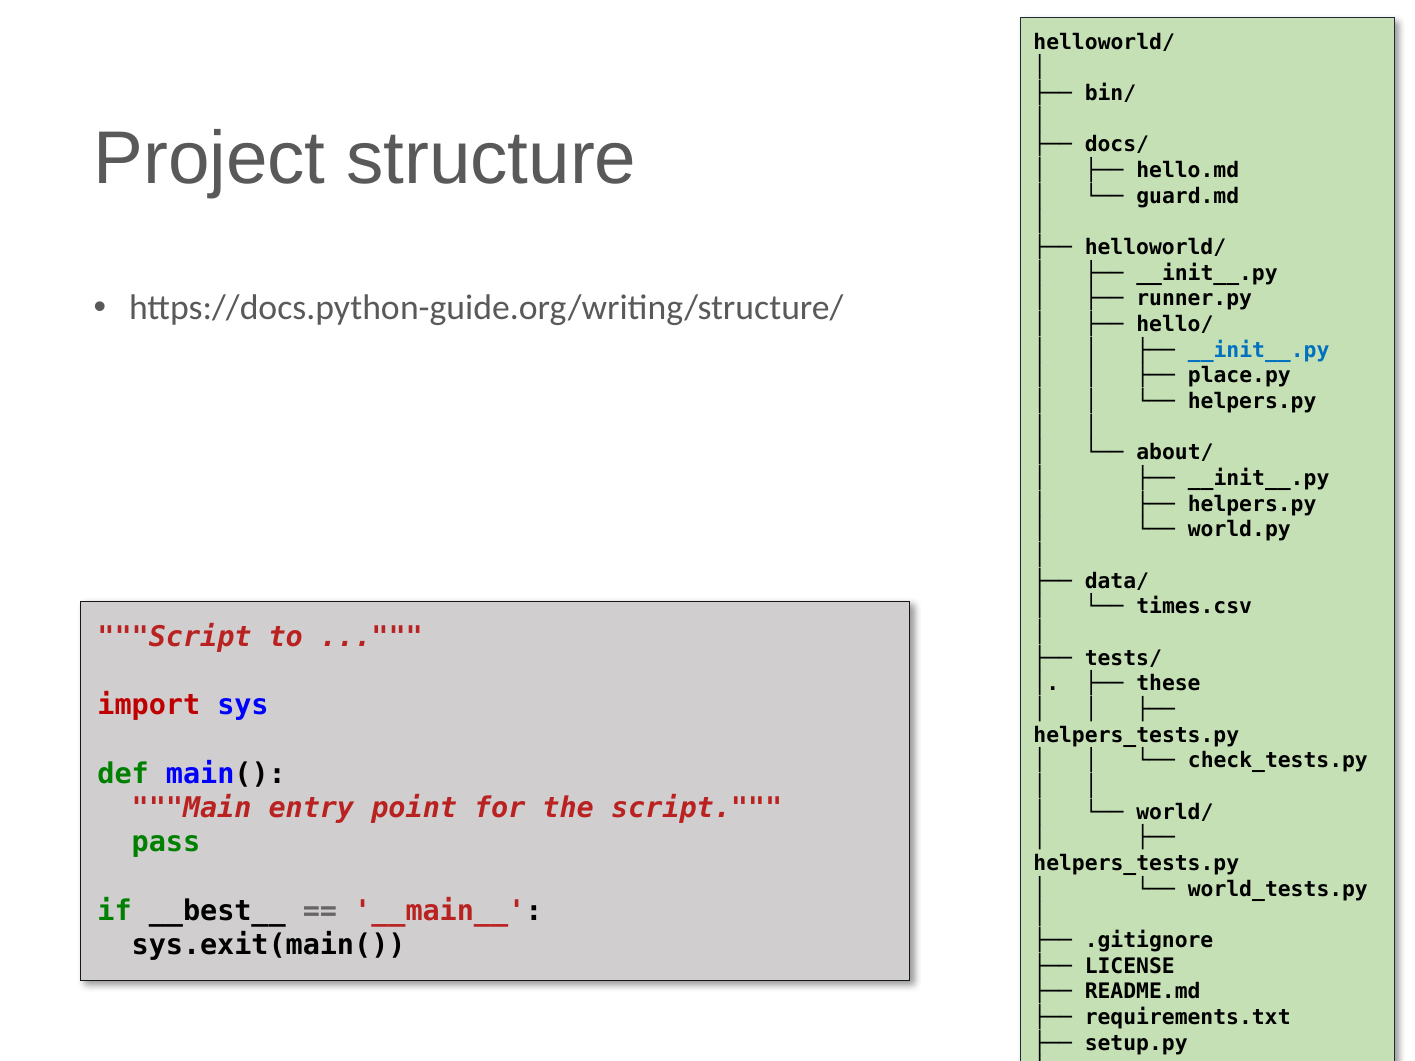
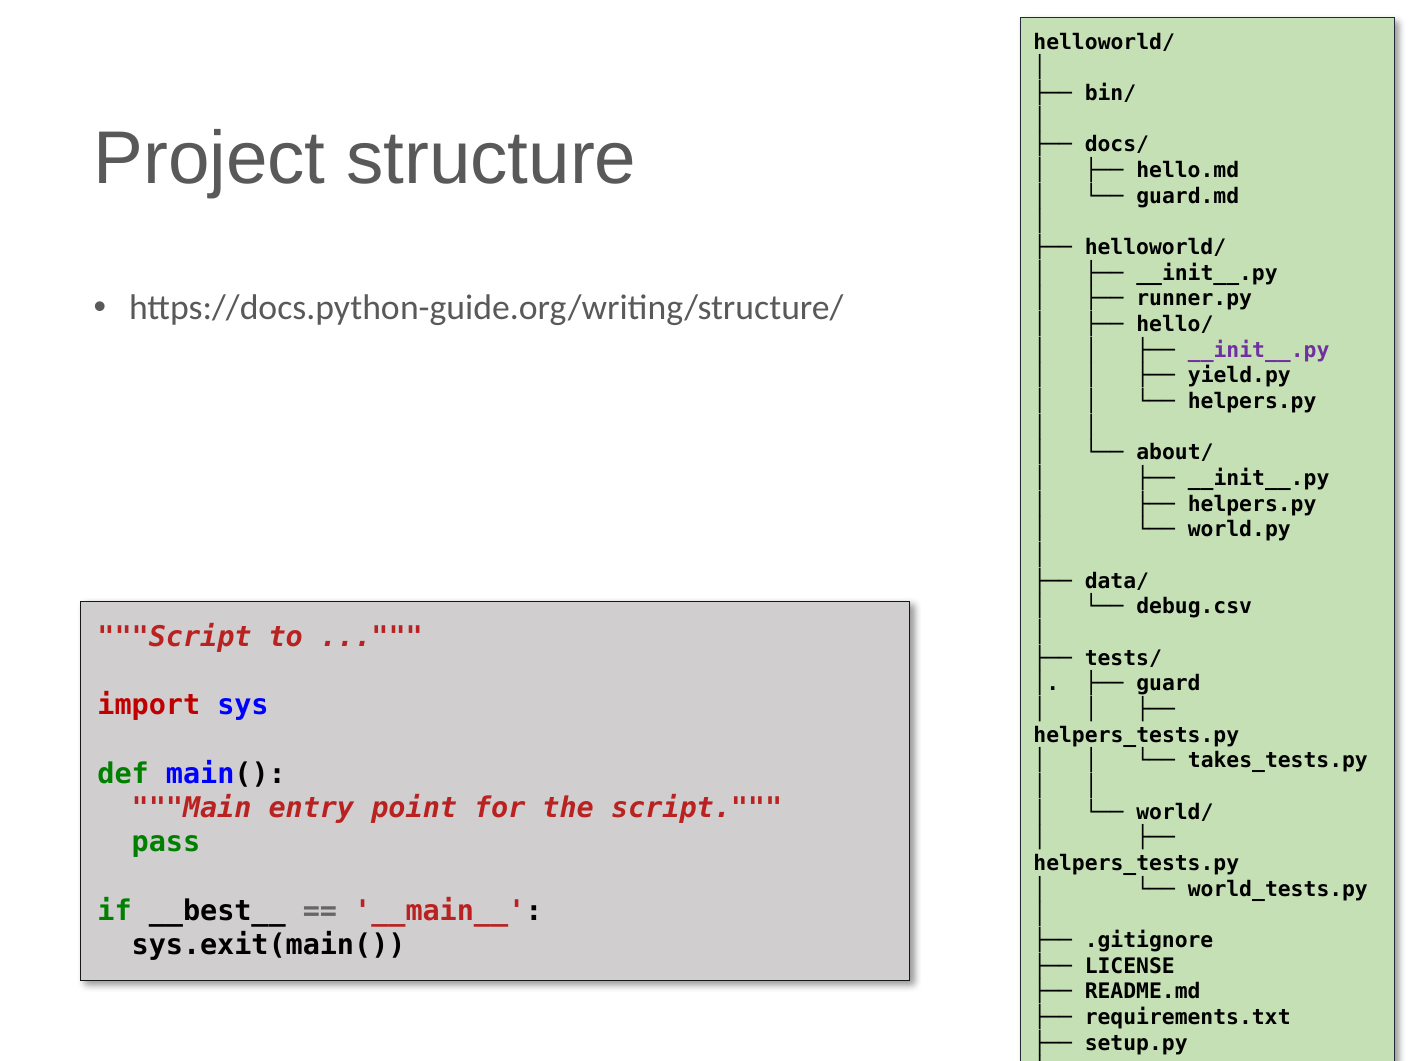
__init__.py at (1259, 350) colour: blue -> purple
place.py: place.py -> yield.py
times.csv: times.csv -> debug.csv
these: these -> guard
check_tests.py: check_tests.py -> takes_tests.py
